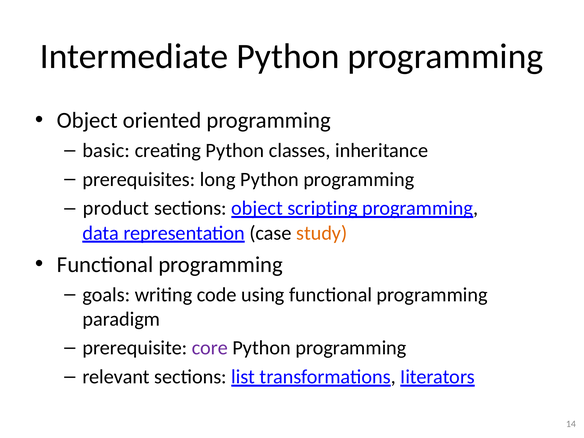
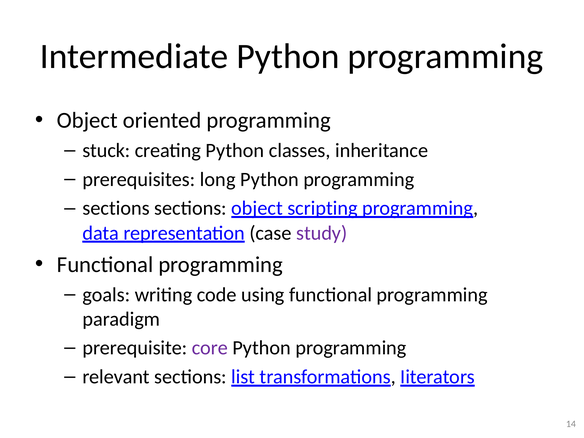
basic: basic -> stuck
product at (116, 208): product -> sections
study colour: orange -> purple
